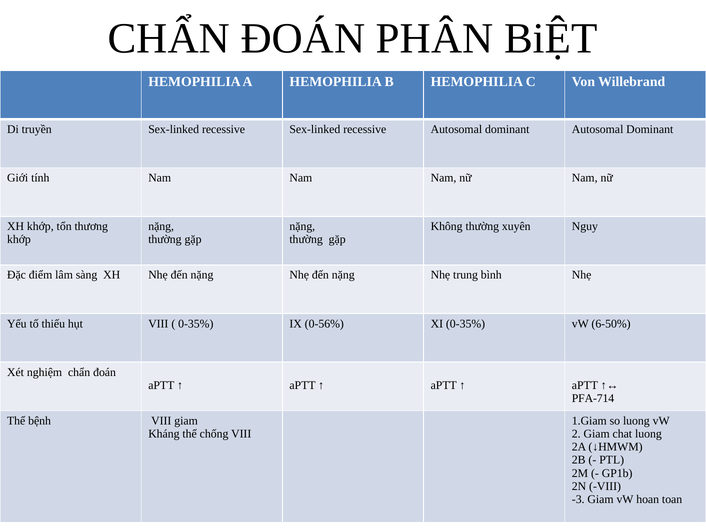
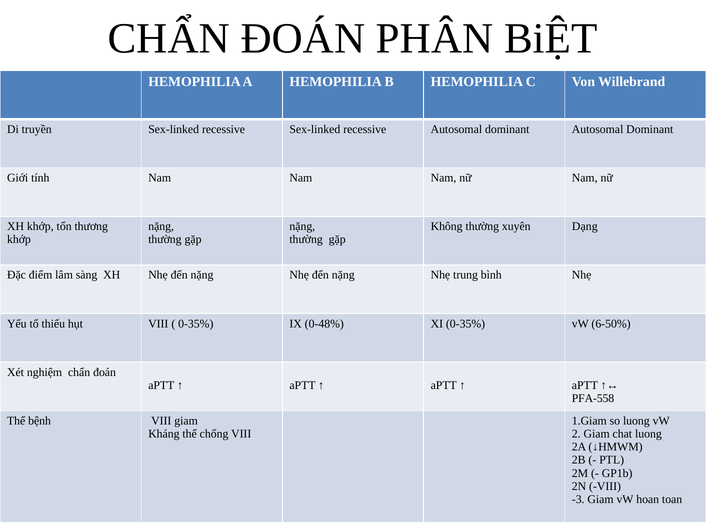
Nguy: Nguy -> Dạng
0-56%: 0-56% -> 0-48%
PFA-714: PFA-714 -> PFA-558
